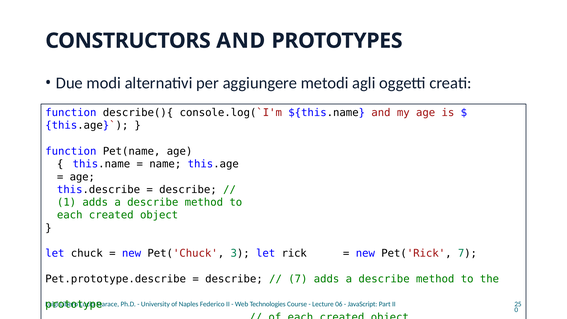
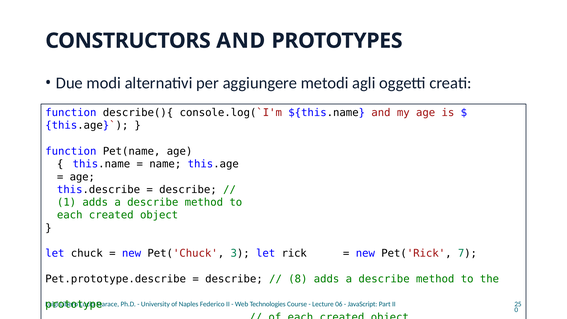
7 at (298, 279): 7 -> 8
